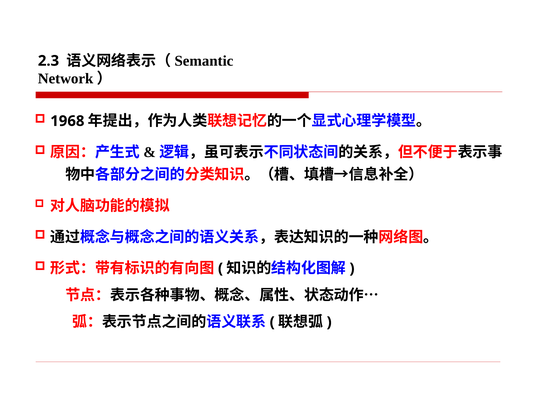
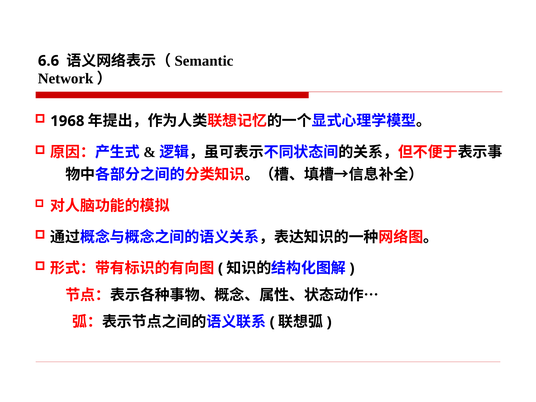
2.3: 2.3 -> 6.6
